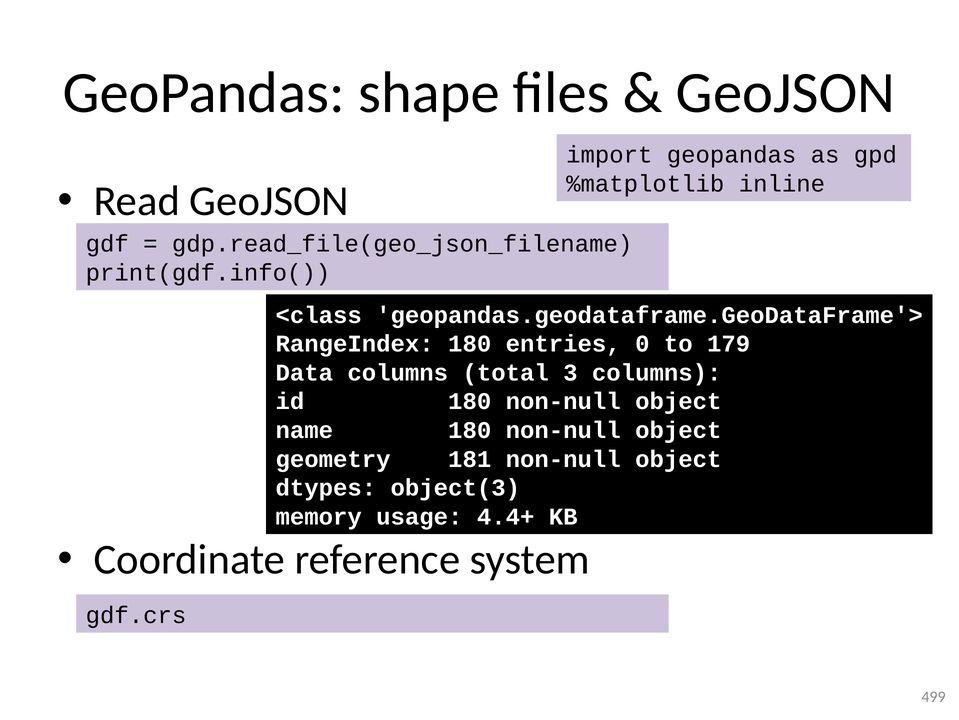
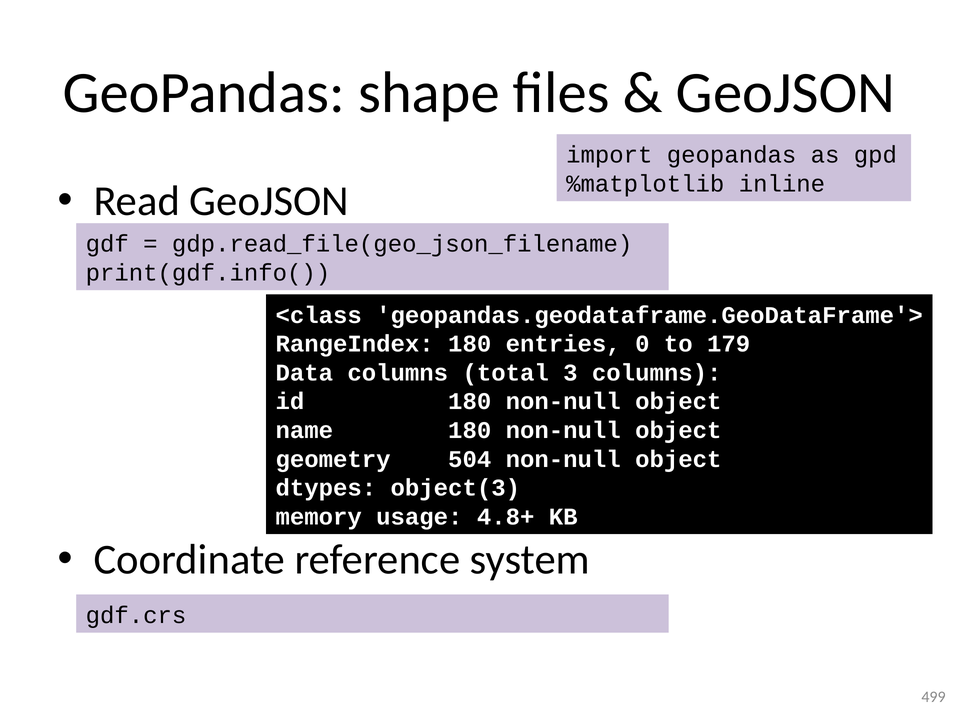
181: 181 -> 504
4.4+: 4.4+ -> 4.8+
